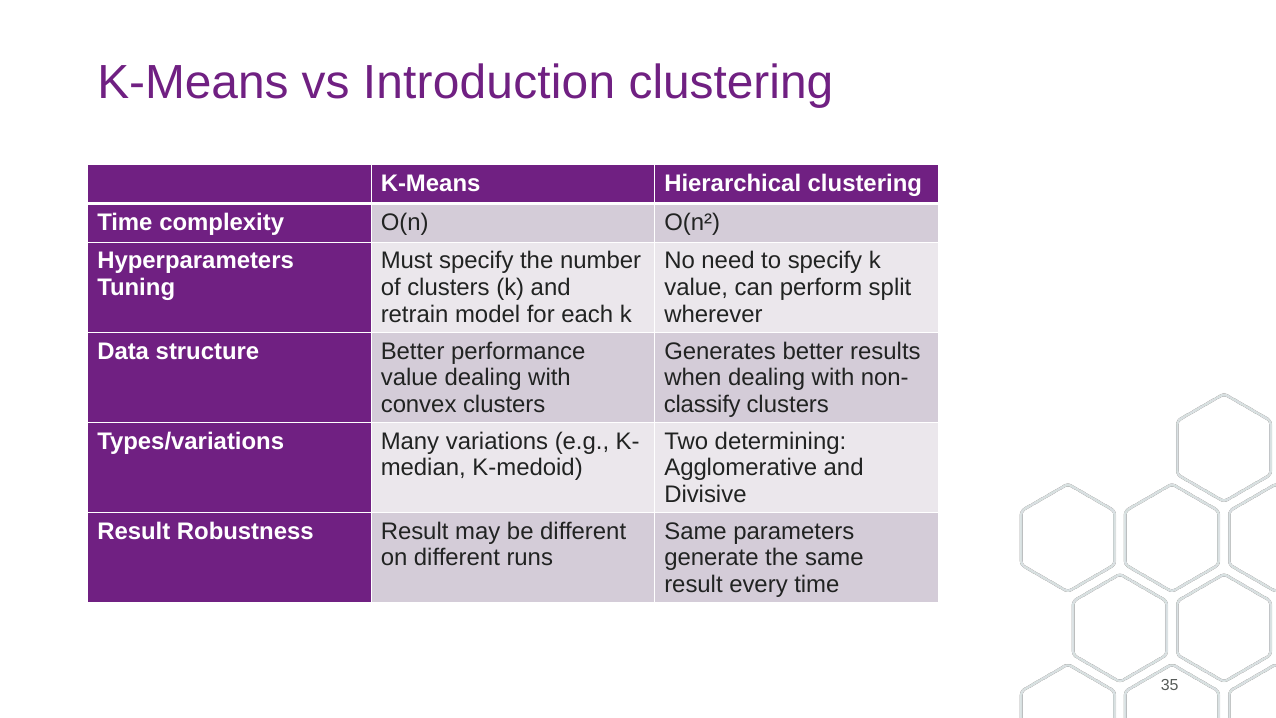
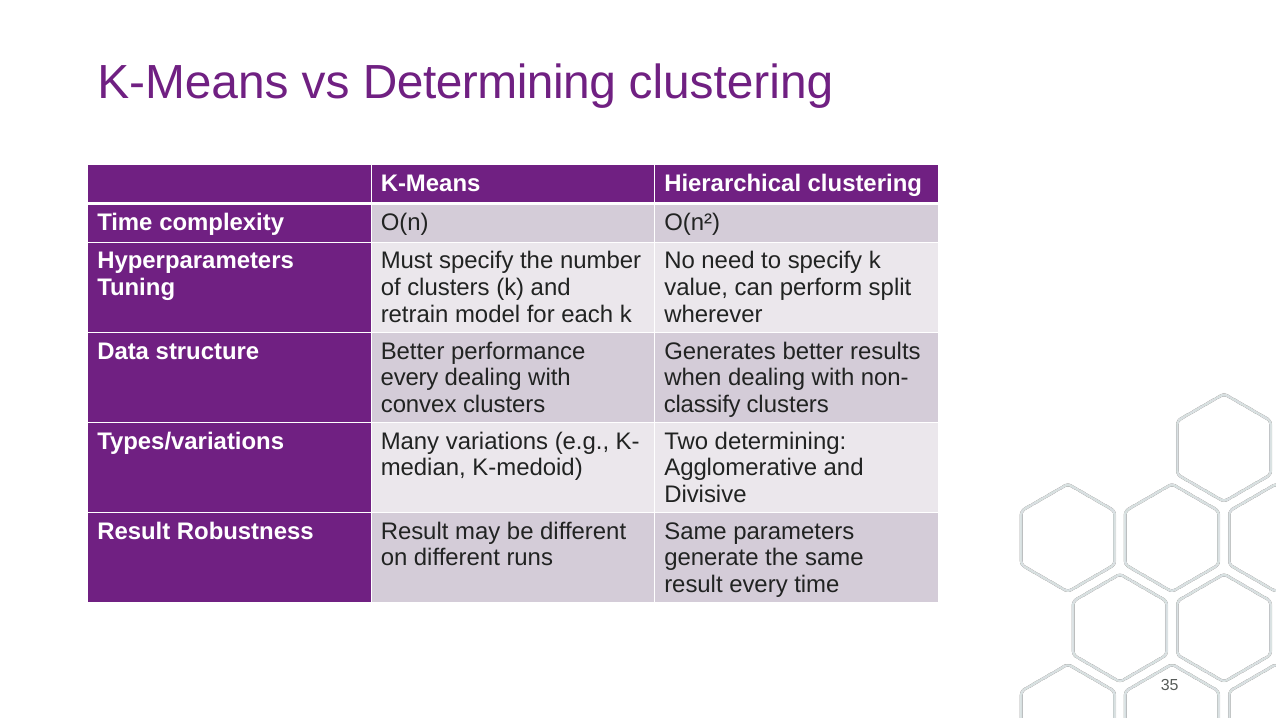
vs Introduction: Introduction -> Determining
value at (409, 378): value -> every
